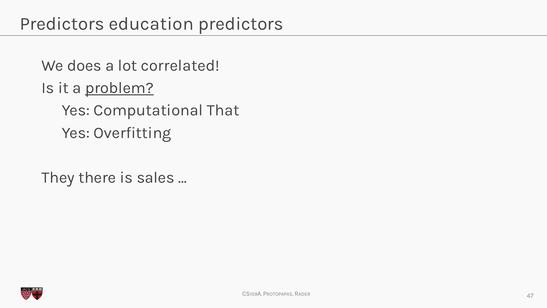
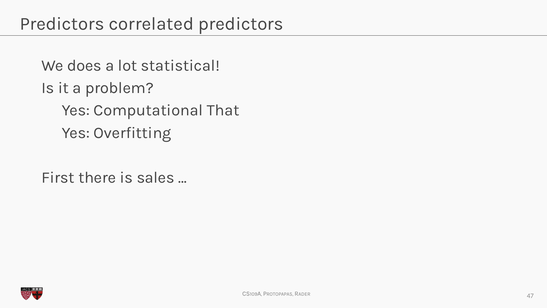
education: education -> correlated
correlated: correlated -> statistical
problem underline: present -> none
They: They -> First
